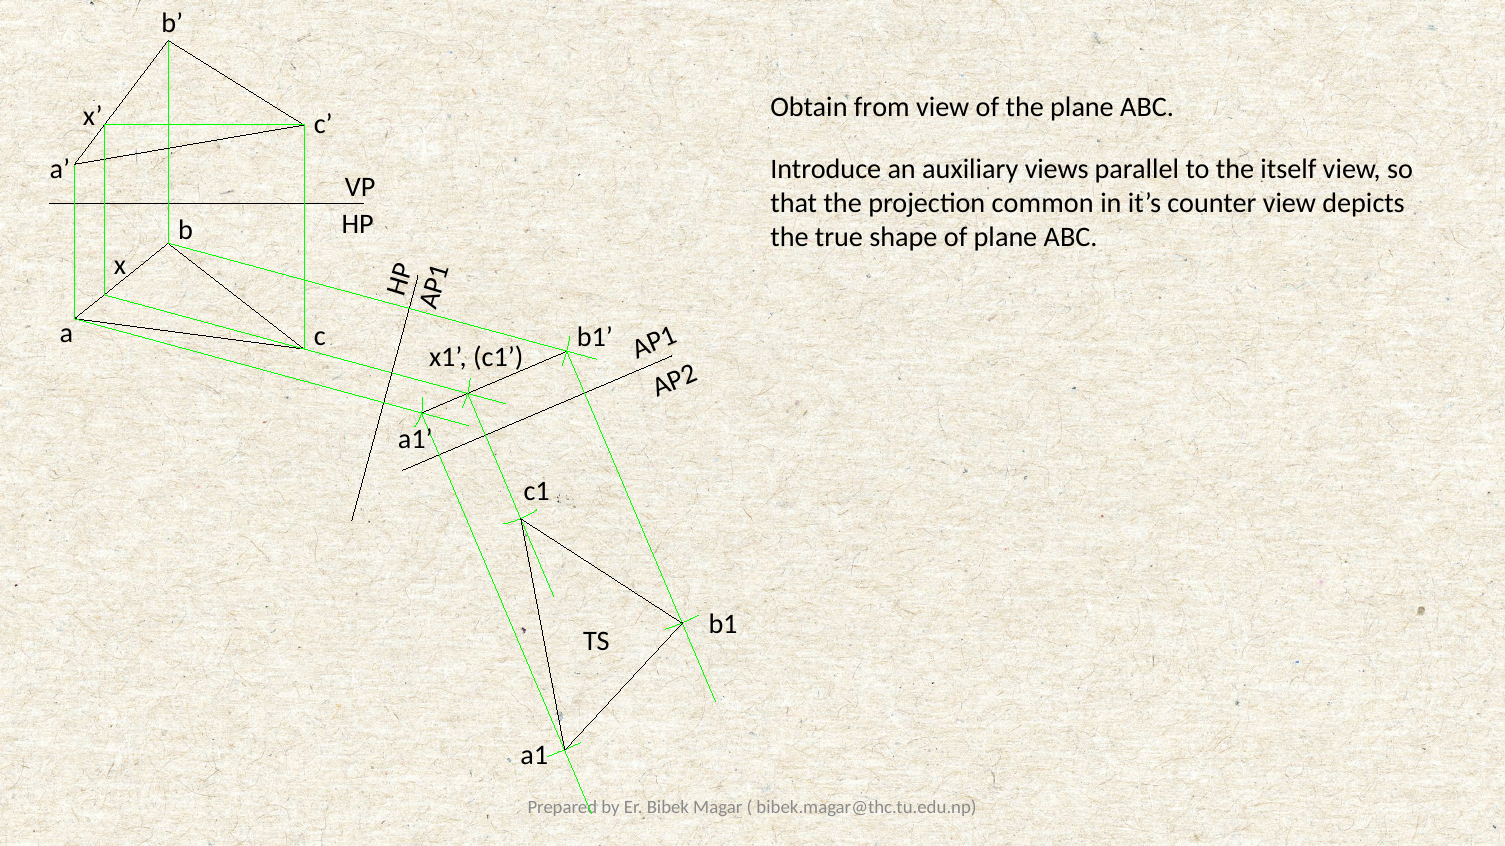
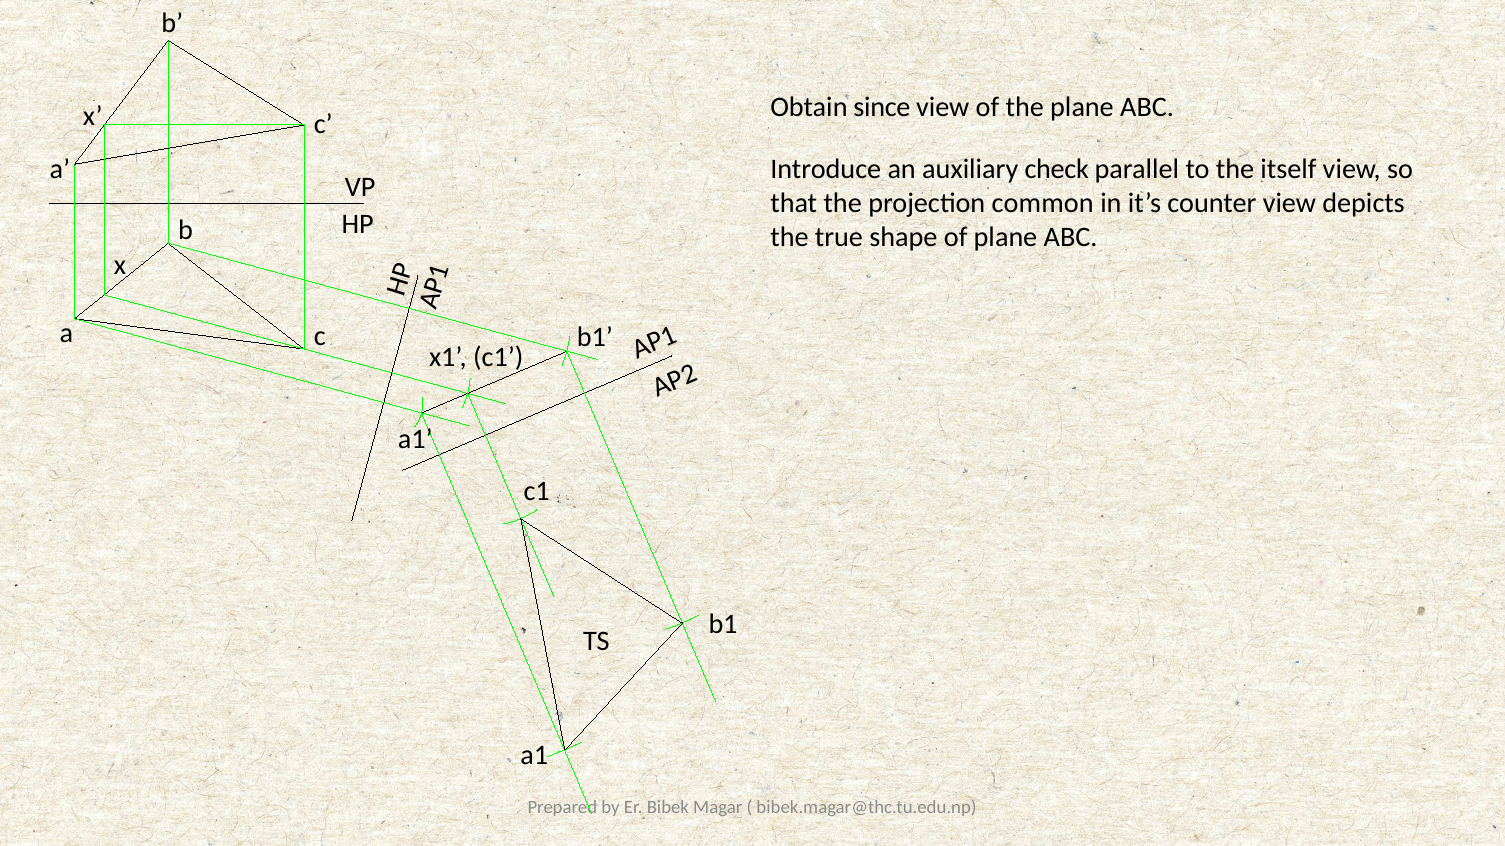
from: from -> since
views: views -> check
